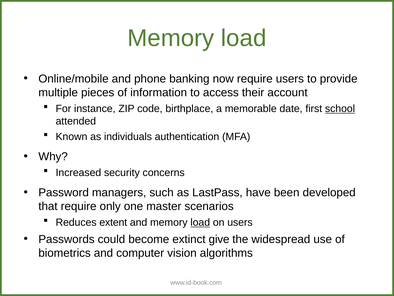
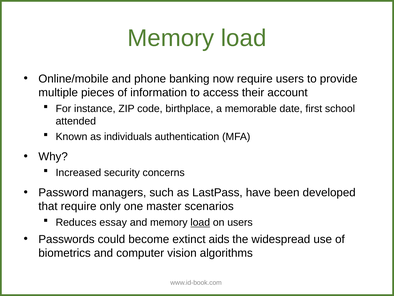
school underline: present -> none
extent: extent -> essay
give: give -> aids
